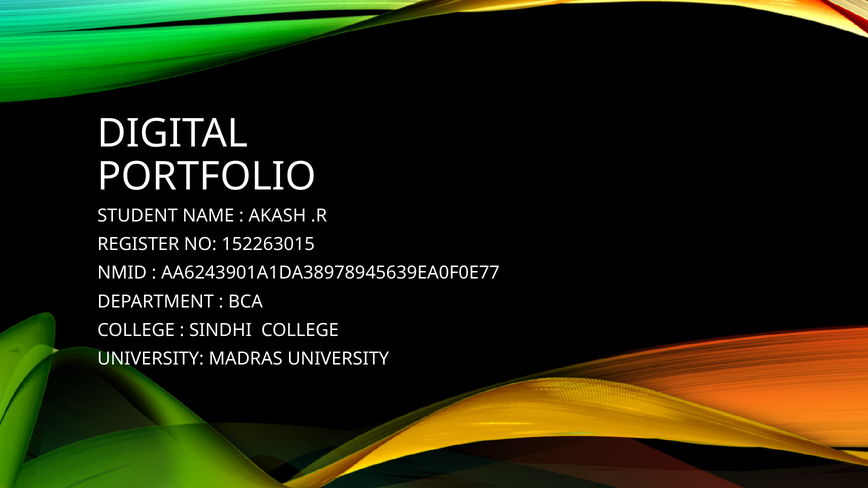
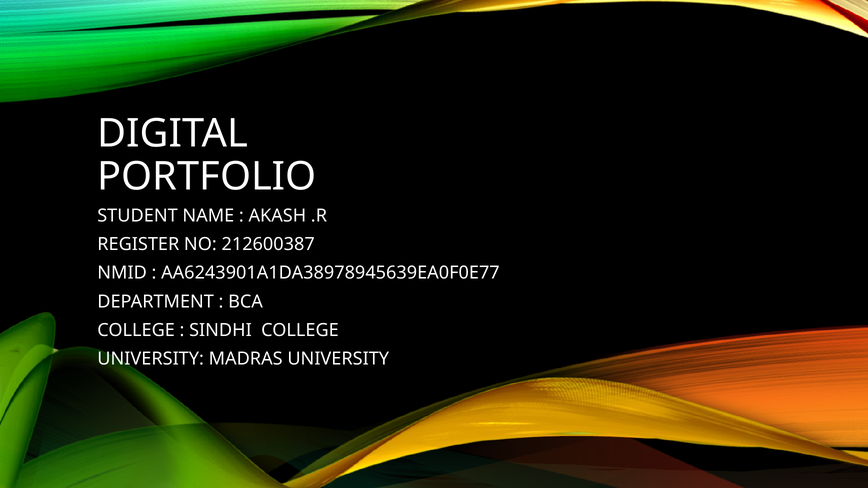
152263015: 152263015 -> 212600387
